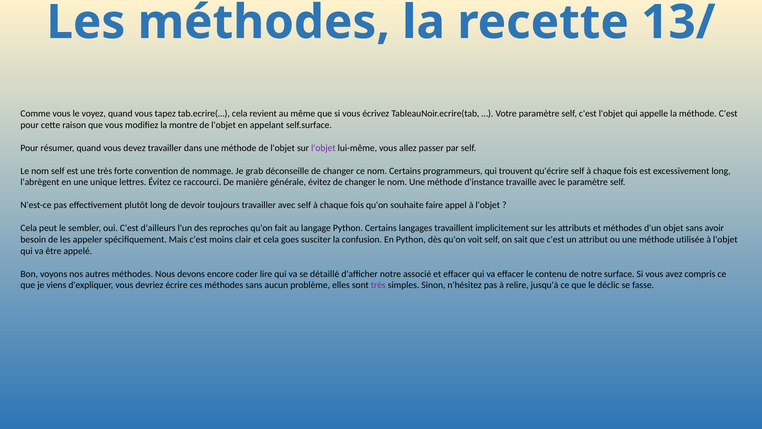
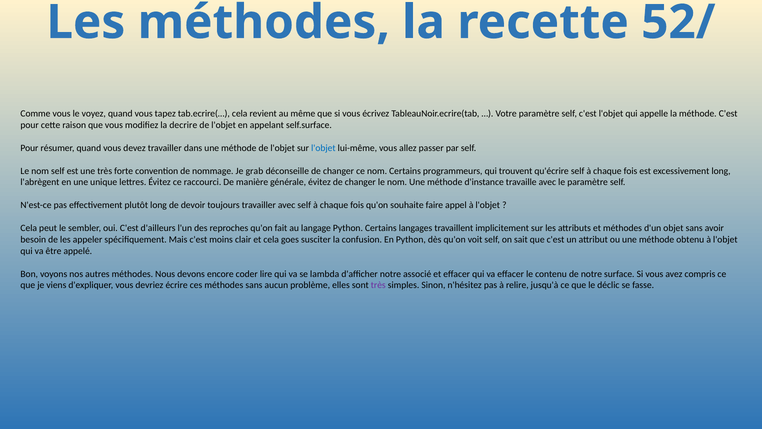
13/: 13/ -> 52/
montre: montre -> decrire
l'objet at (323, 148) colour: purple -> blue
utilisée: utilisée -> obtenu
détaillé: détaillé -> lambda
